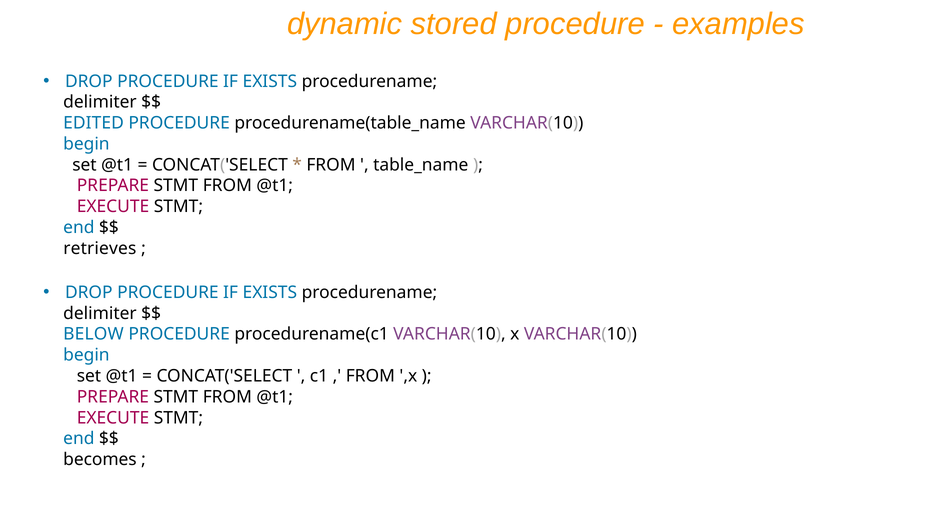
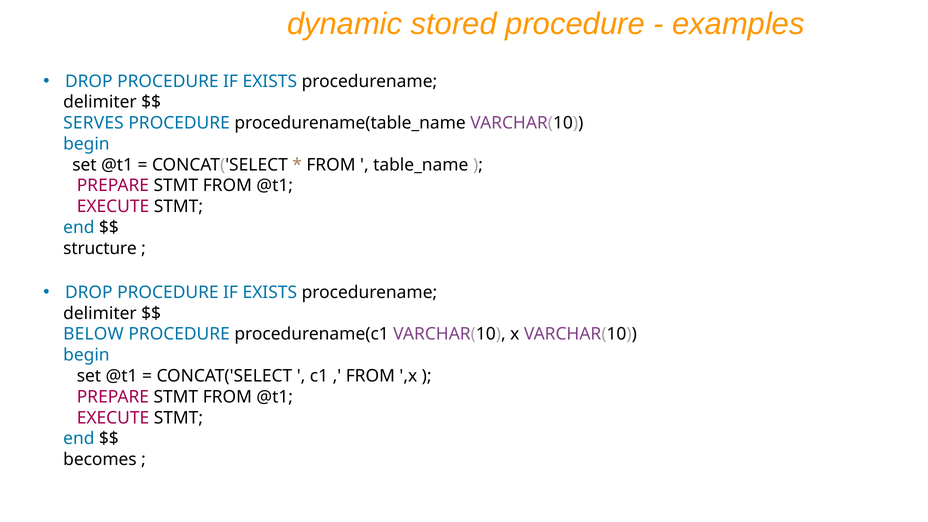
EDITED: EDITED -> SERVES
retrieves: retrieves -> structure
